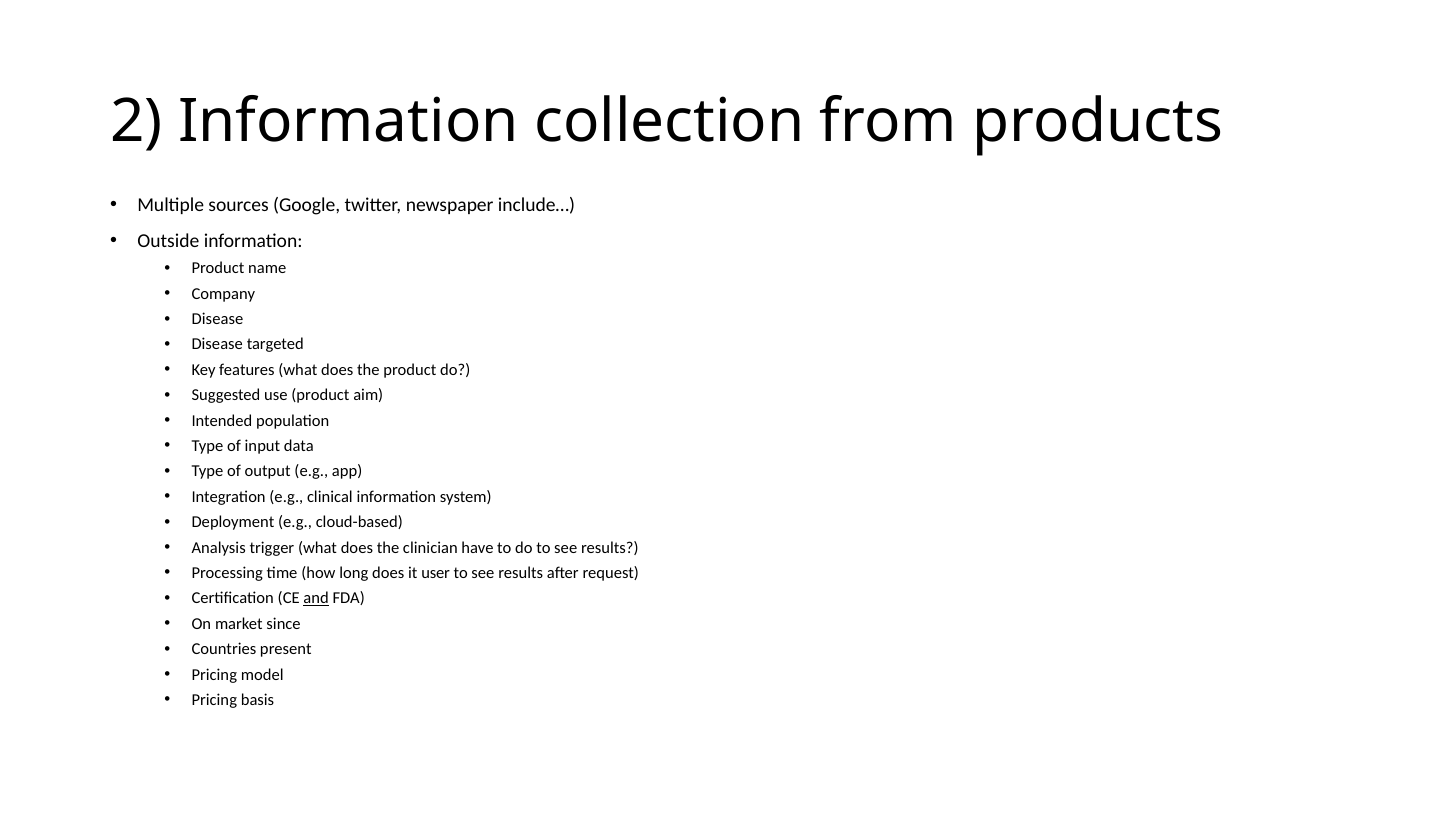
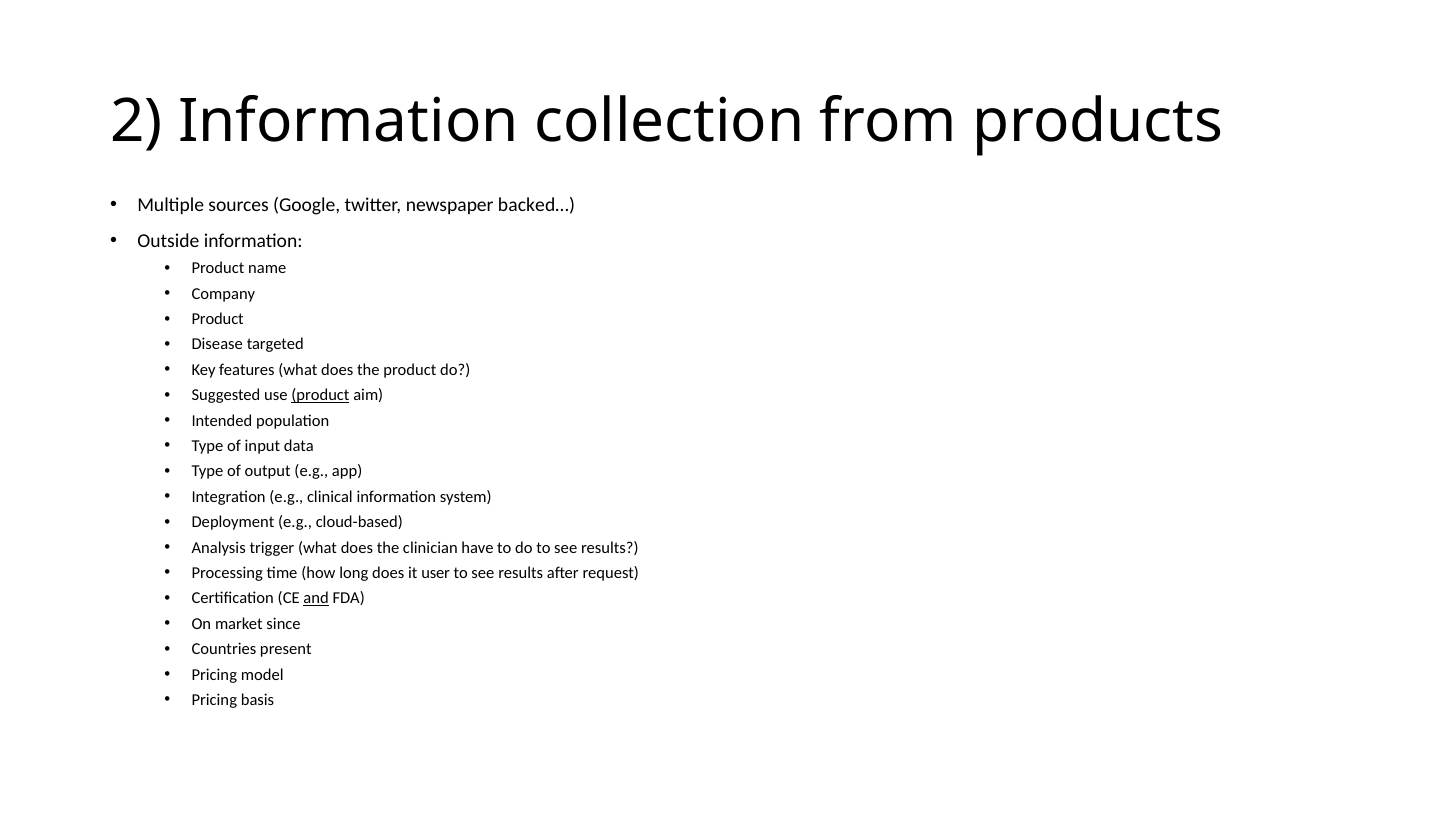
include…: include… -> backed…
Disease at (218, 319): Disease -> Product
product at (320, 395) underline: none -> present
